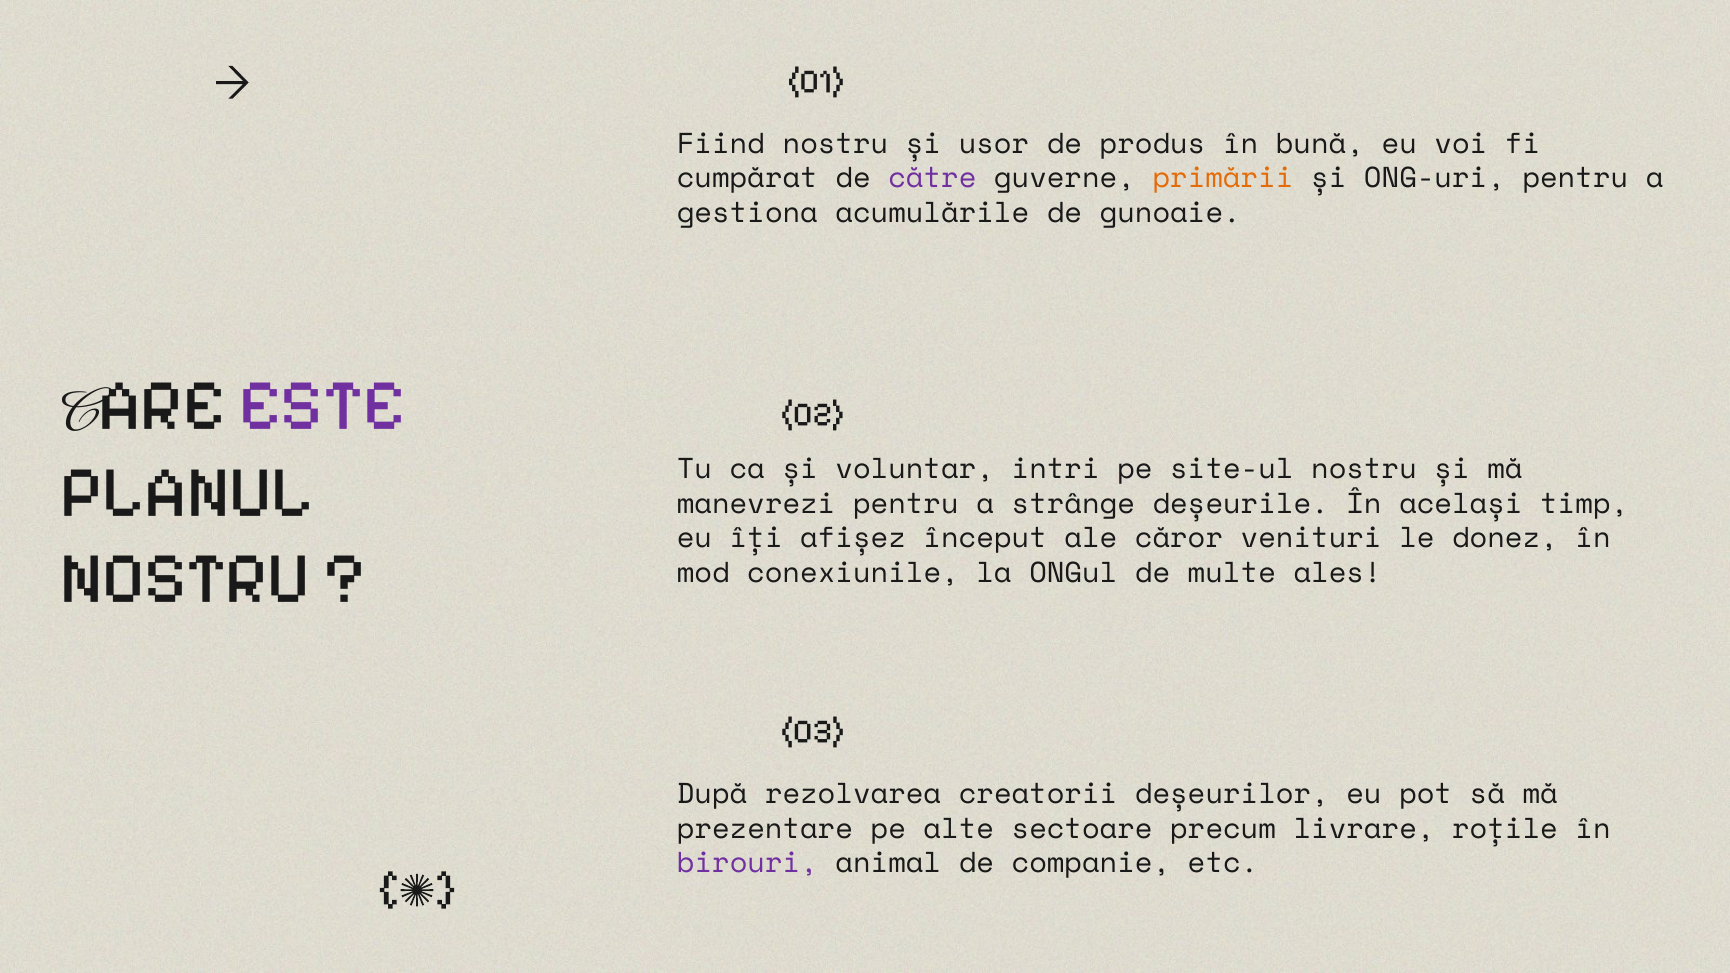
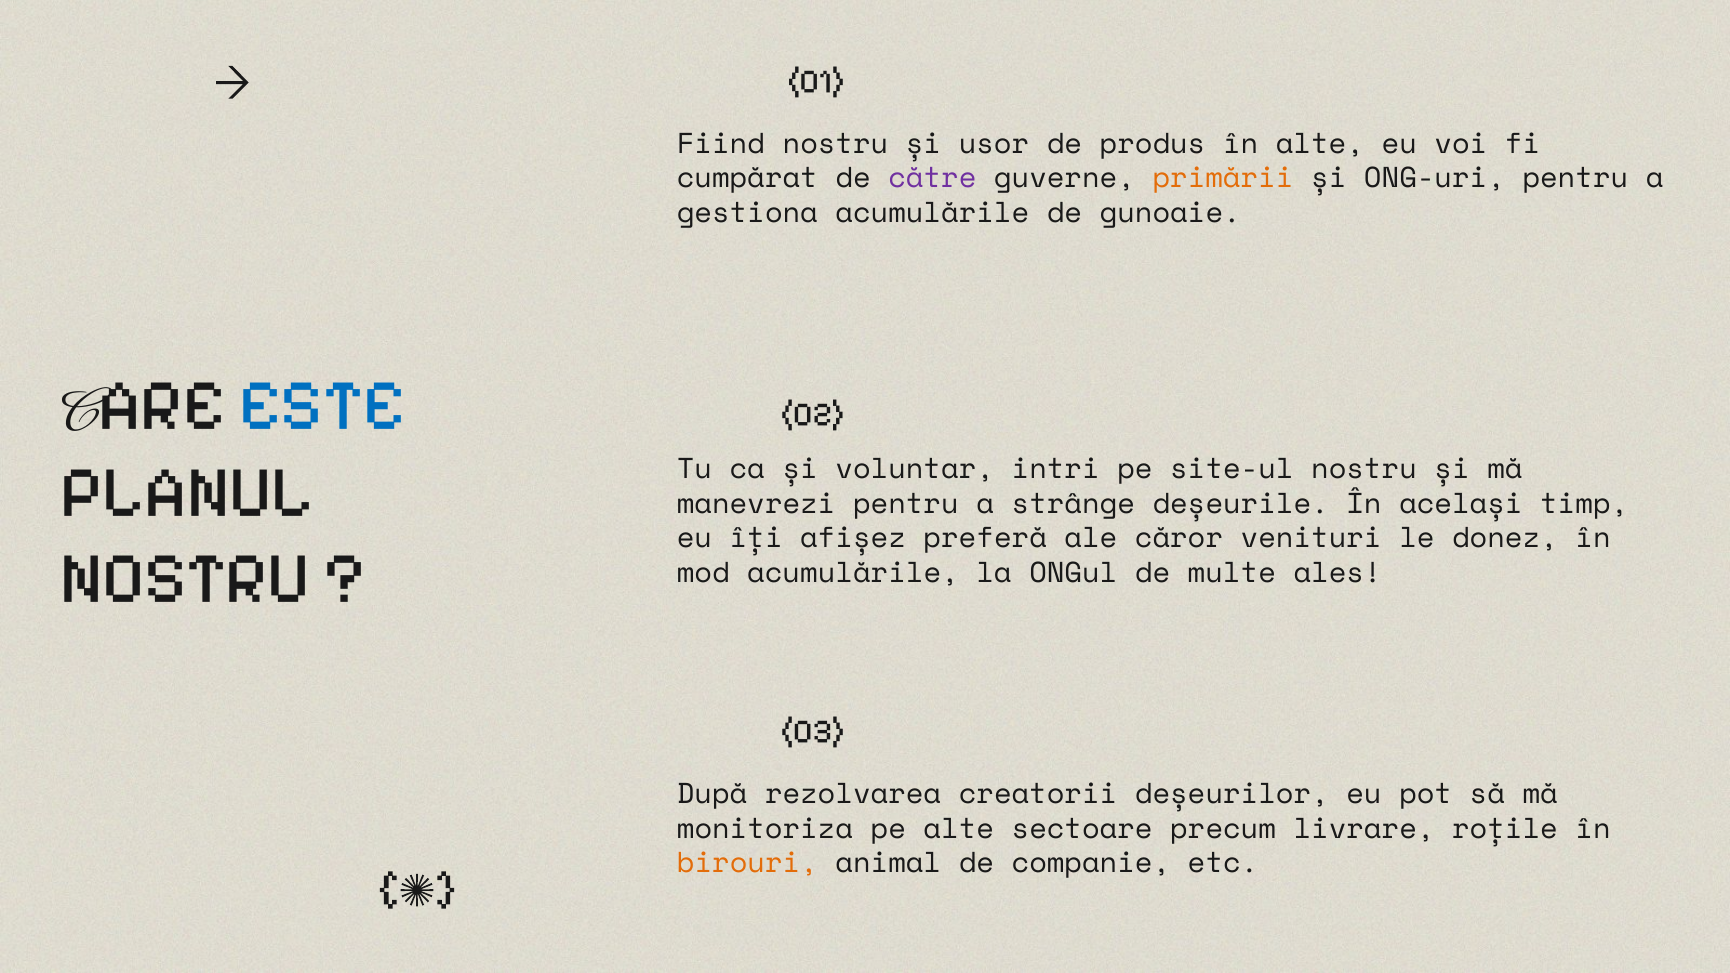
în bună: bună -> alte
ESTE colour: purple -> blue
început: început -> preferă
mod conexiunile: conexiunile -> acumulările
prezentare: prezentare -> monitoriza
birouri colour: purple -> orange
